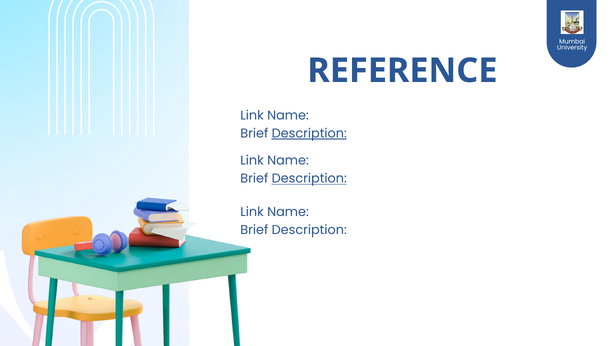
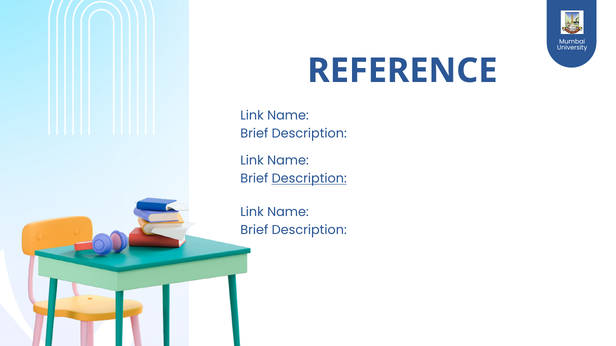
Description at (309, 134) underline: present -> none
